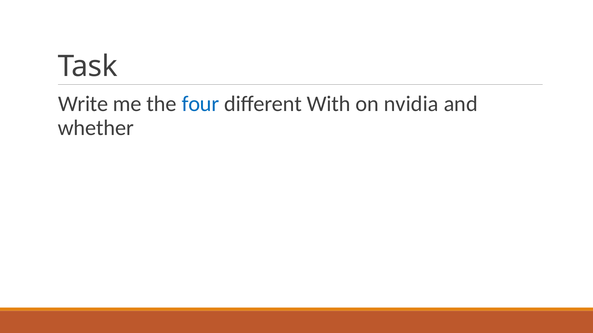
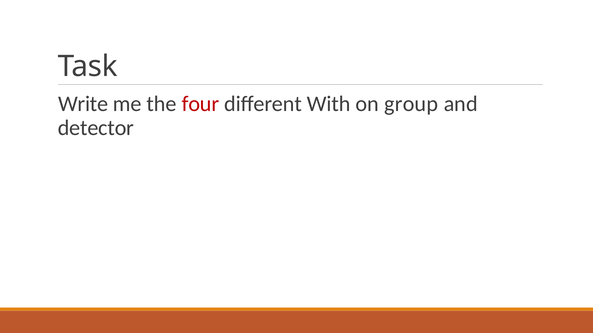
four colour: blue -> red
nvidia: nvidia -> group
whether: whether -> detector
